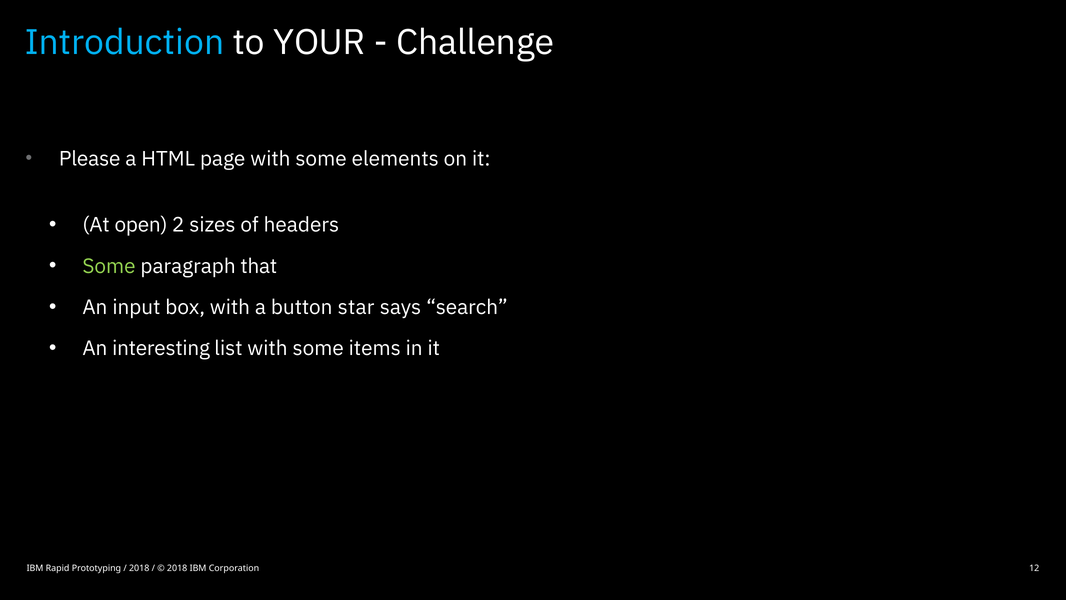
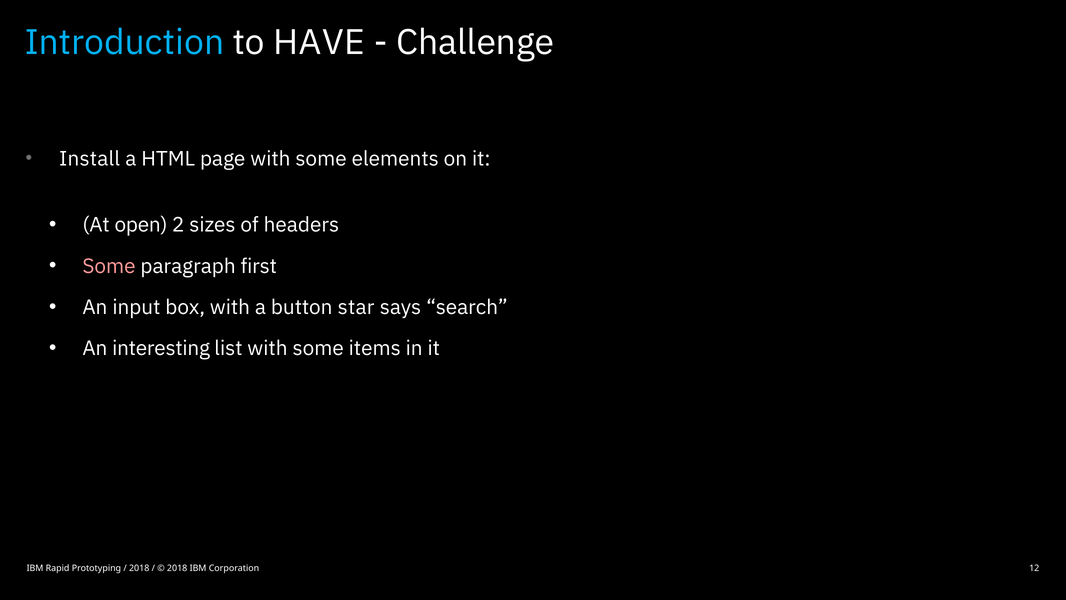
YOUR: YOUR -> HAVE
Please: Please -> Install
Some at (109, 266) colour: light green -> pink
that: that -> first
